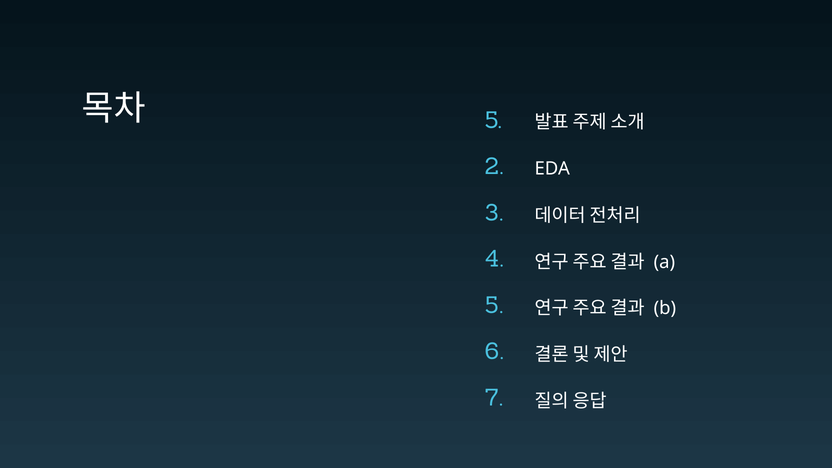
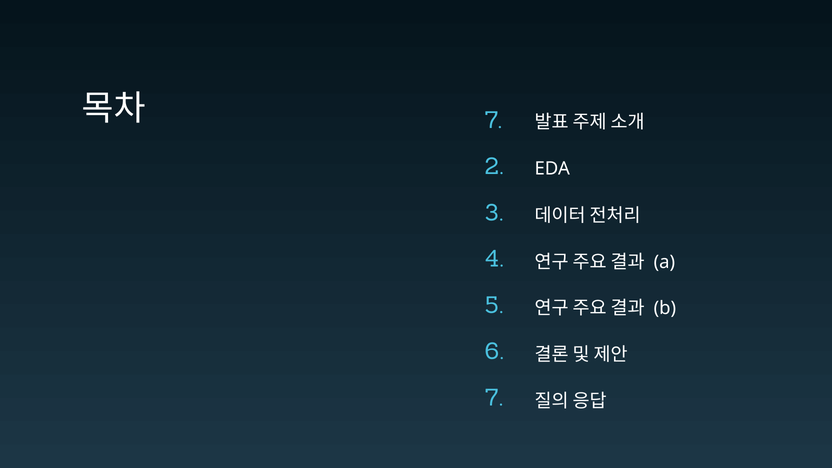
5 at (493, 121): 5 -> 7
